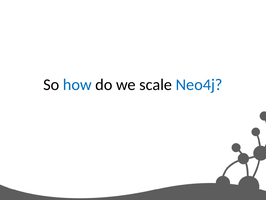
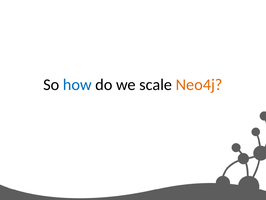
Neo4j colour: blue -> orange
